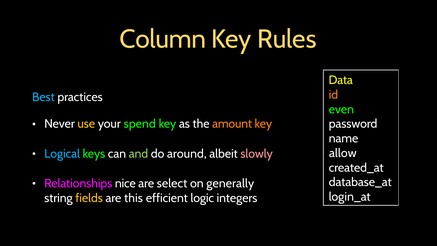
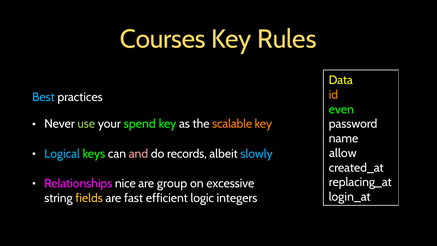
Column: Column -> Courses
use colour: yellow -> light green
amount: amount -> scalable
and colour: light green -> pink
around: around -> records
slowly colour: pink -> light blue
database_at: database_at -> replacing_at
select: select -> group
generally: generally -> excessive
this: this -> fast
